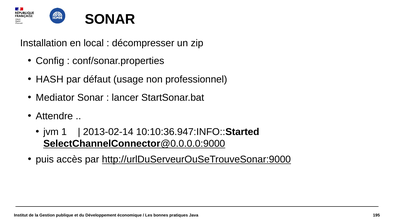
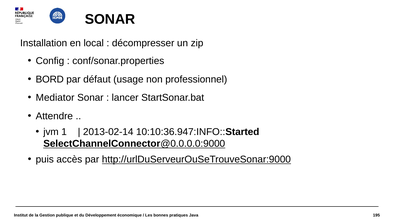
HASH: HASH -> BORD
